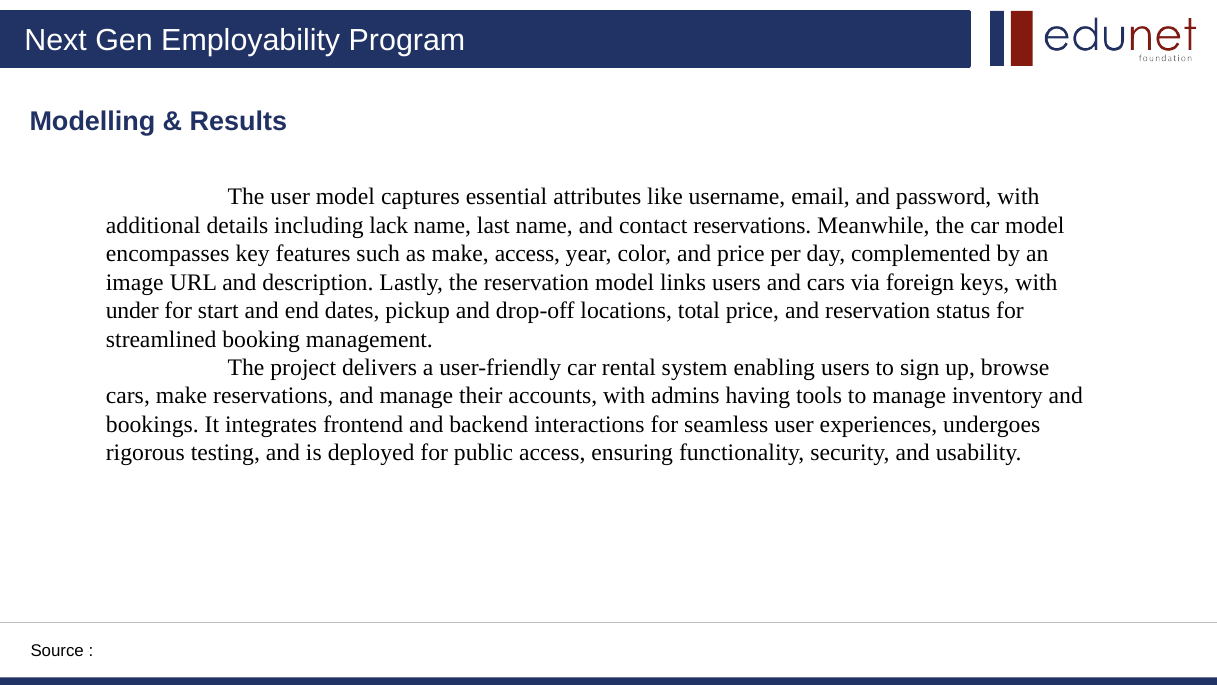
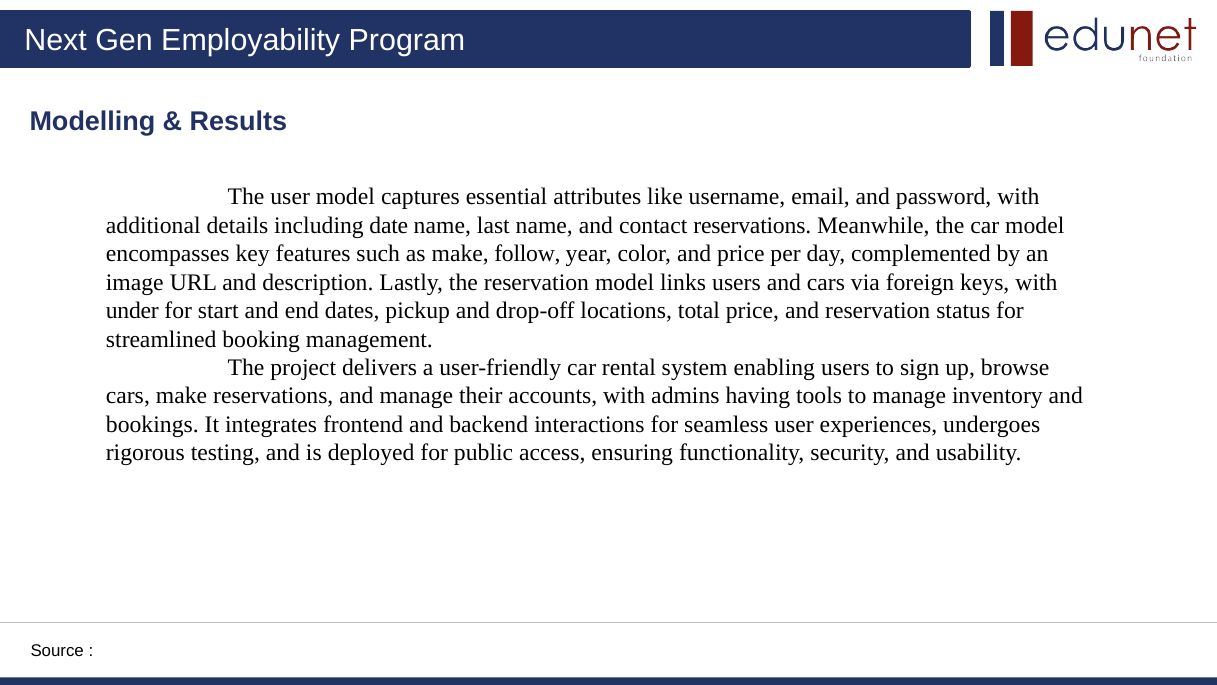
lack: lack -> date
make access: access -> follow
